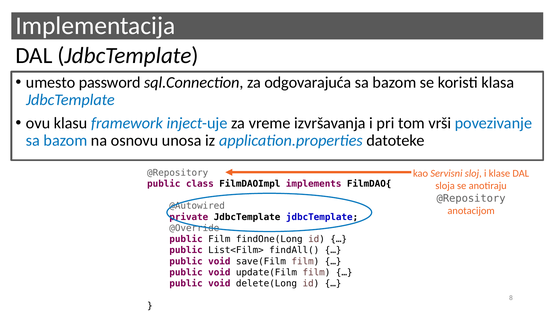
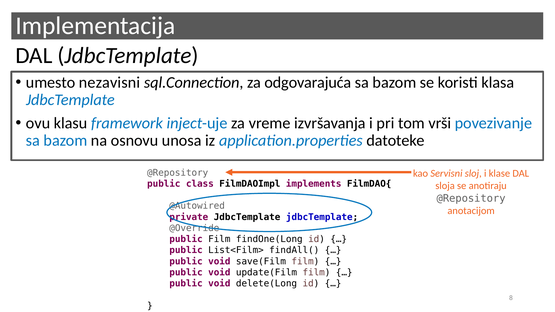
password: password -> nezavisni
